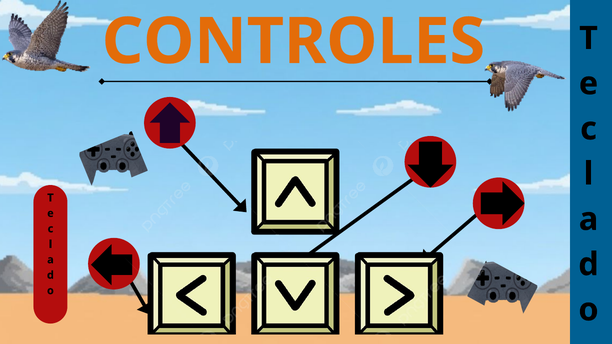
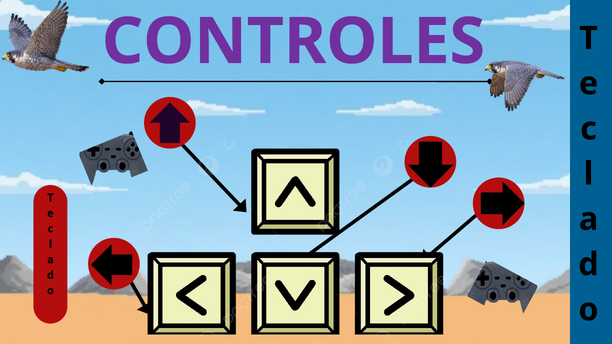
CONTROLES colour: orange -> purple
